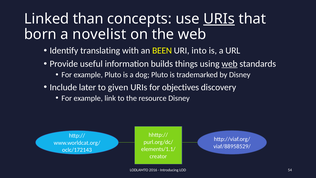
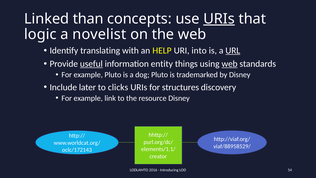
born: born -> logic
BEEN: BEEN -> HELP
URL underline: none -> present
useful underline: none -> present
builds: builds -> entity
given: given -> clicks
objectives: objectives -> structures
